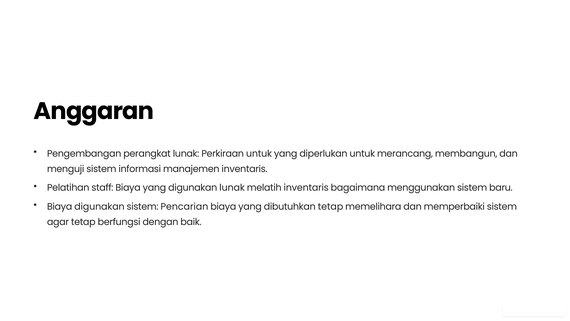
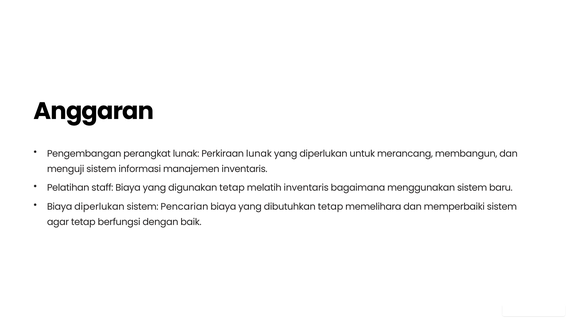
Perkiraan untuk: untuk -> lunak
digunakan lunak: lunak -> tetap
Biaya digunakan: digunakan -> diperlukan
